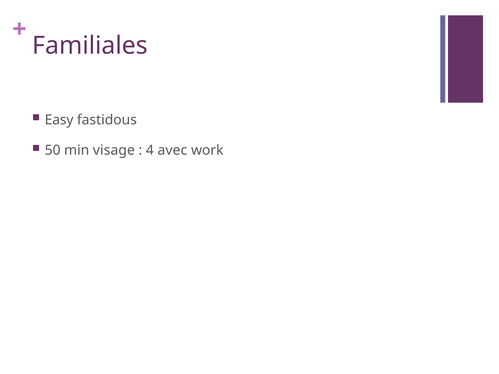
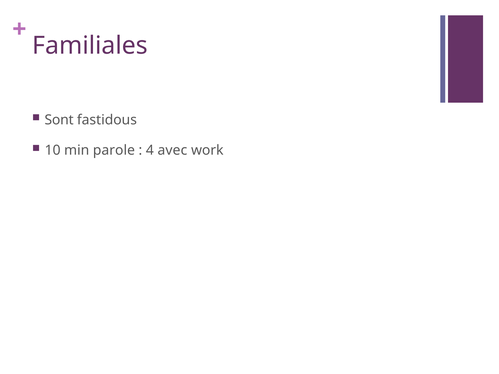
Easy: Easy -> Sont
50: 50 -> 10
visage: visage -> parole
